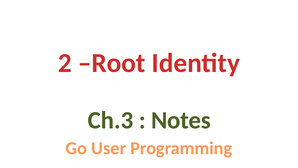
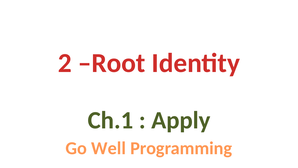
Ch.3: Ch.3 -> Ch.1
Notes: Notes -> Apply
User: User -> Well
